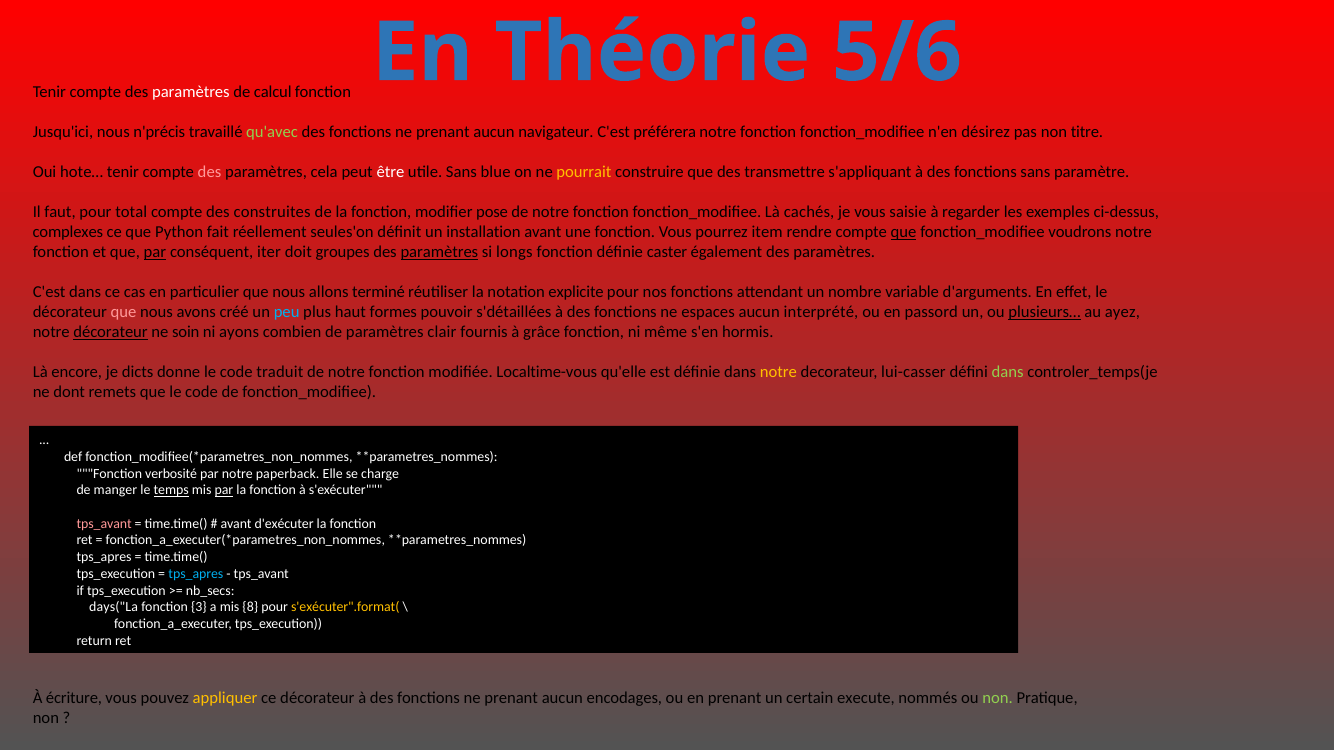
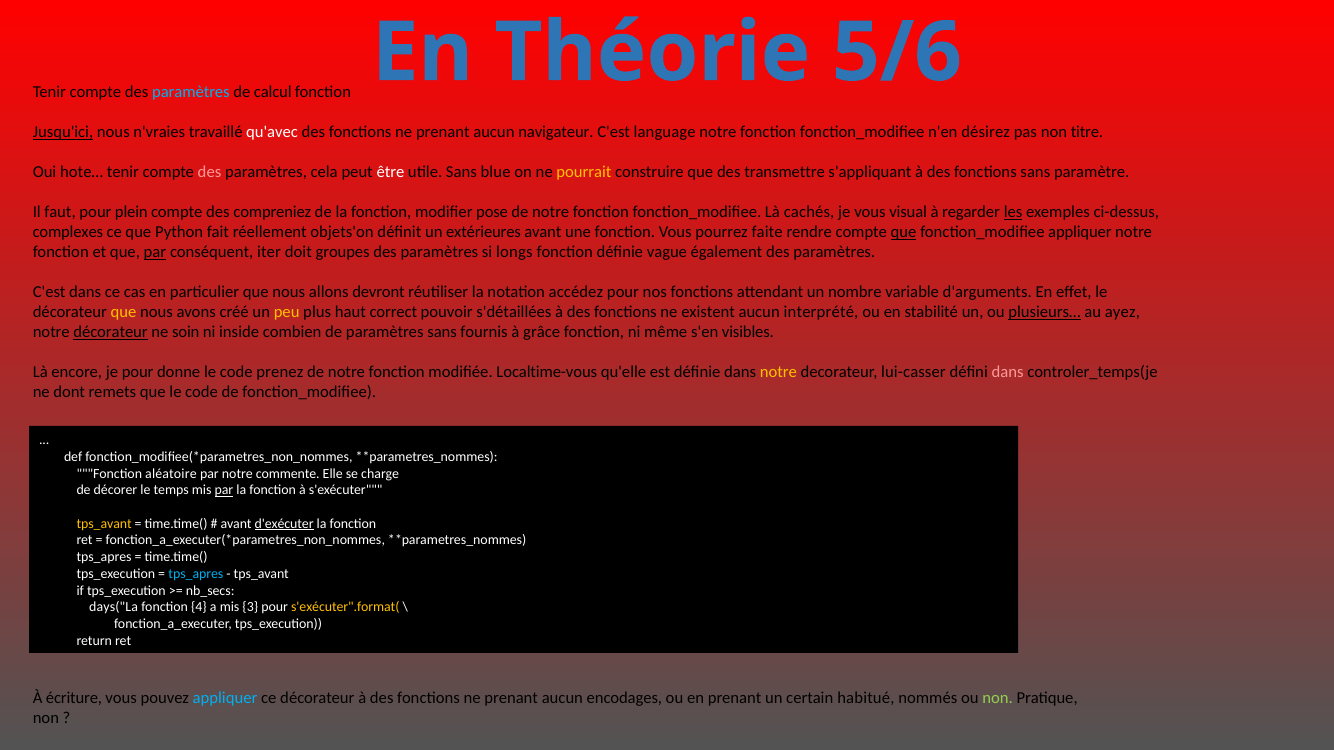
paramètres at (191, 92) colour: white -> light blue
Jusqu'ici underline: none -> present
n'précis: n'précis -> n'vraies
qu'avec colour: light green -> white
préférera: préférera -> language
total: total -> plein
construites: construites -> compreniez
saisie: saisie -> visual
les underline: none -> present
seules'on: seules'on -> objets'on
installation: installation -> extérieures
item: item -> faite
fonction_modifiee voudrons: voudrons -> appliquer
paramètres at (439, 253) underline: present -> none
caster: caster -> vague
terminé: terminé -> devront
explicite: explicite -> accédez
que at (124, 313) colour: pink -> yellow
peu colour: light blue -> yellow
formes: formes -> correct
espaces: espaces -> existent
passord: passord -> stabilité
ayons: ayons -> inside
paramètres clair: clair -> sans
hormis: hormis -> visibles
je dicts: dicts -> pour
traduit: traduit -> prenez
dans at (1008, 373) colour: light green -> pink
verbosité: verbosité -> aléatoire
paperback: paperback -> commente
manger: manger -> décorer
temps underline: present -> none
tps_avant at (104, 524) colour: pink -> yellow
d'exécuter underline: none -> present
3: 3 -> 4
8: 8 -> 3
appliquer at (225, 698) colour: yellow -> light blue
execute: execute -> habitué
